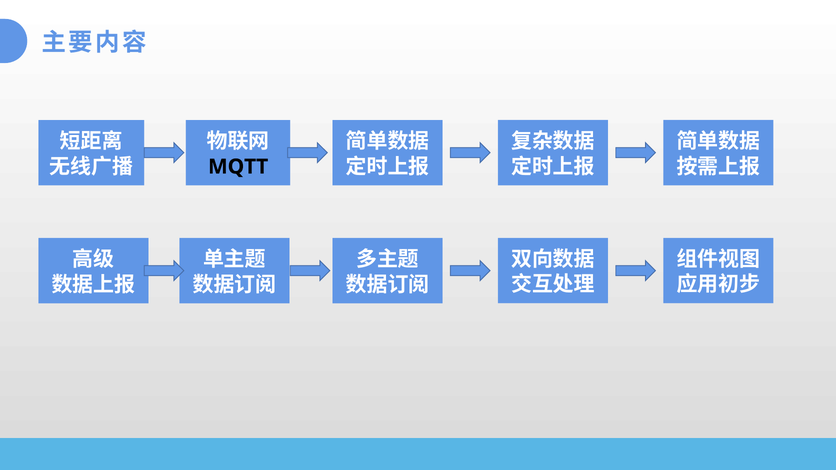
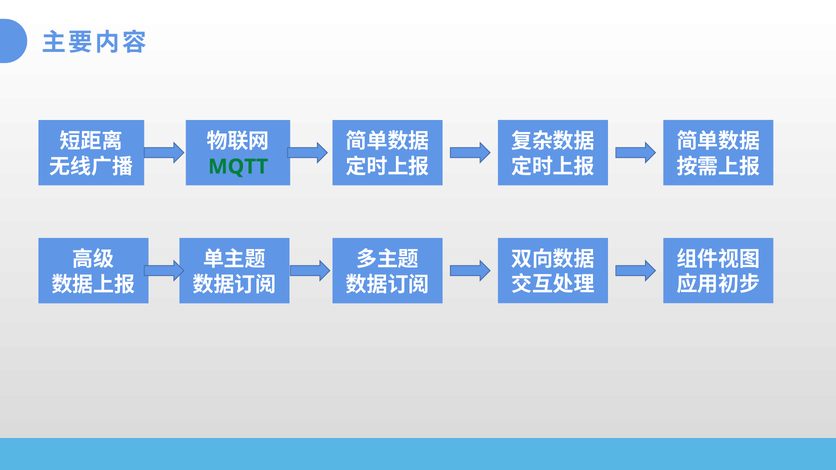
MQTT colour: black -> green
